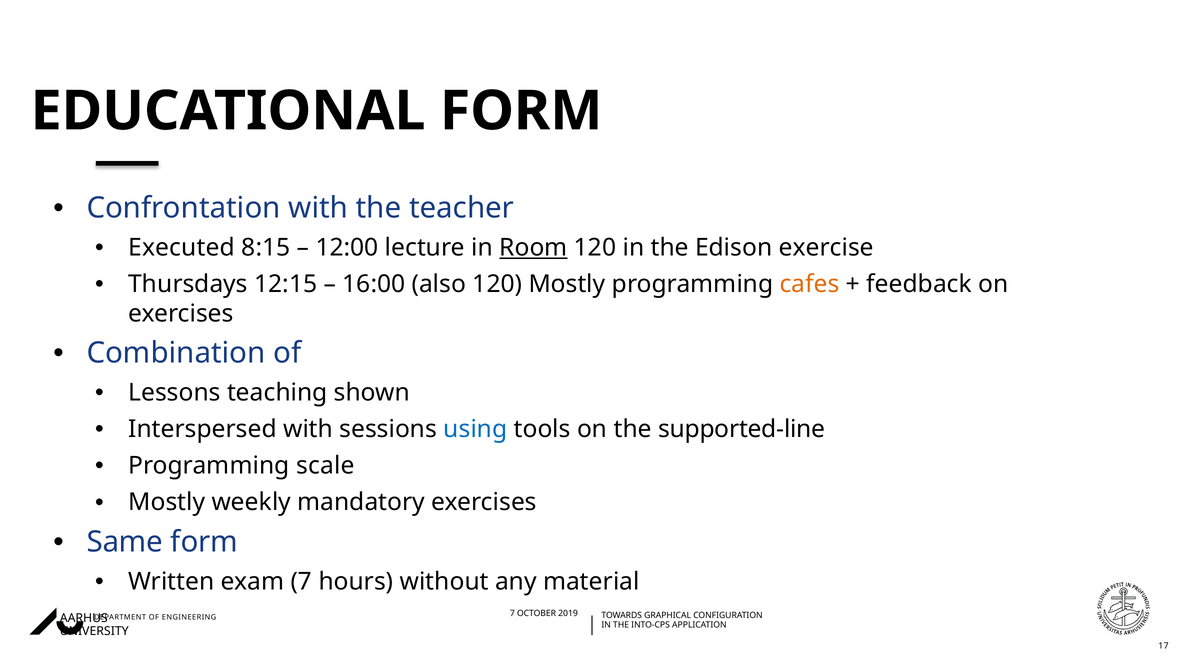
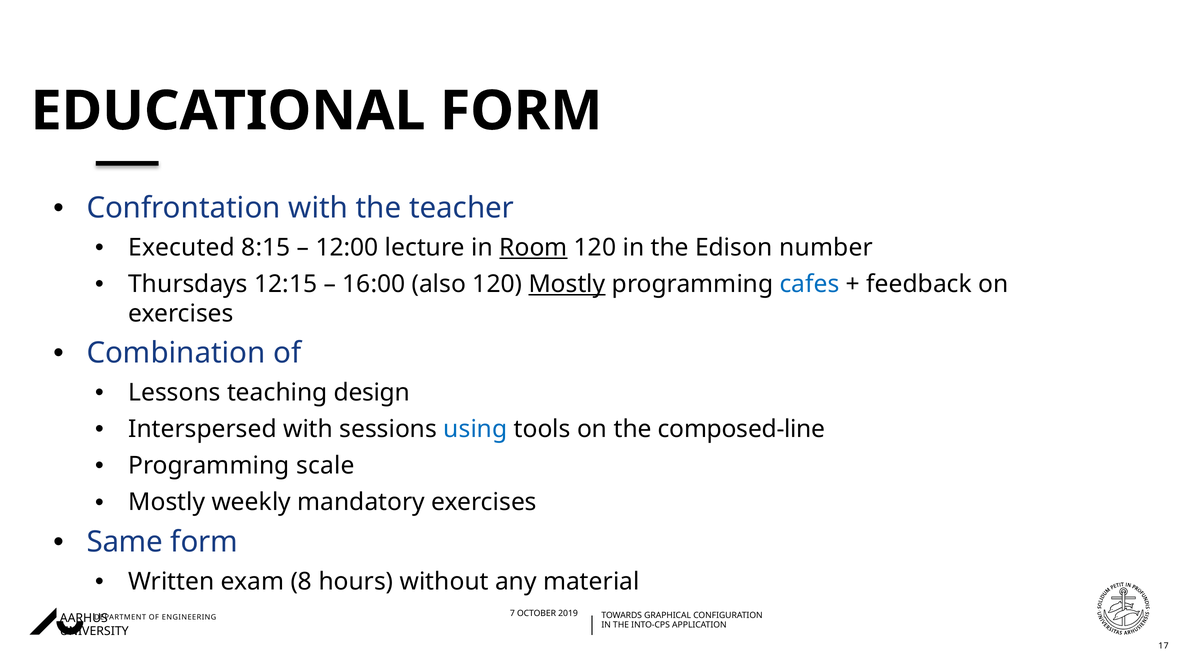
exercise: exercise -> number
Mostly at (567, 284) underline: none -> present
cafes colour: orange -> blue
shown: shown -> design
supported-line: supported-line -> composed-line
exam 7: 7 -> 8
